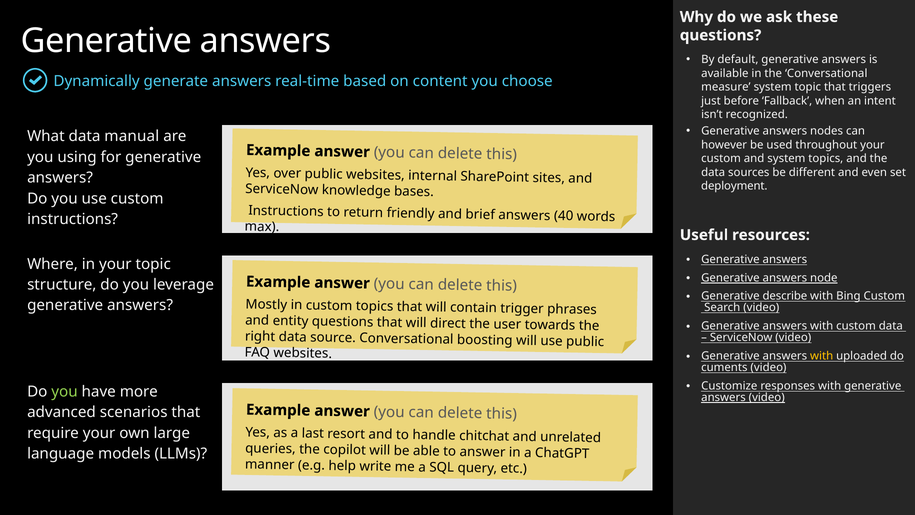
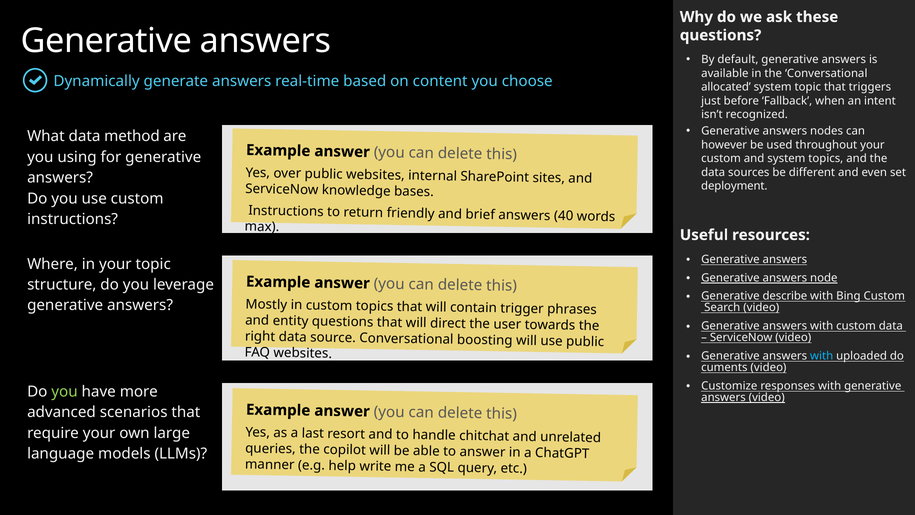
measure: measure -> allocated
manual: manual -> method
with at (822, 356) colour: yellow -> light blue
